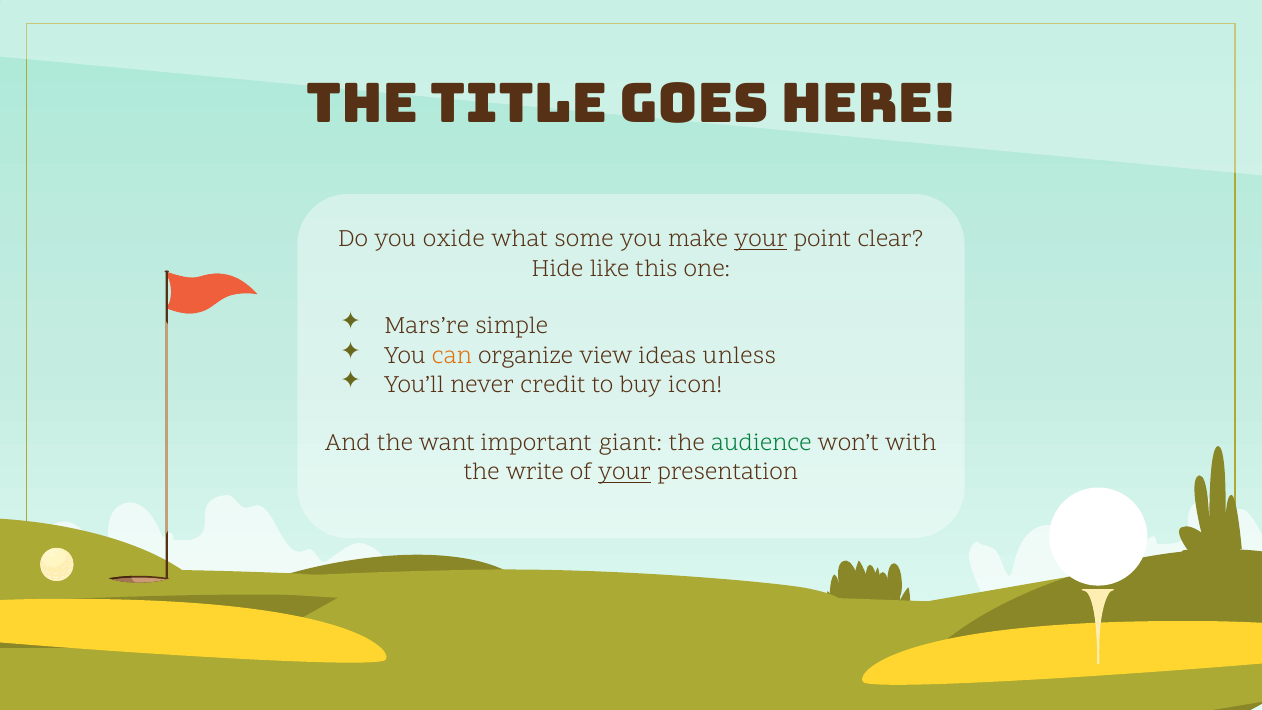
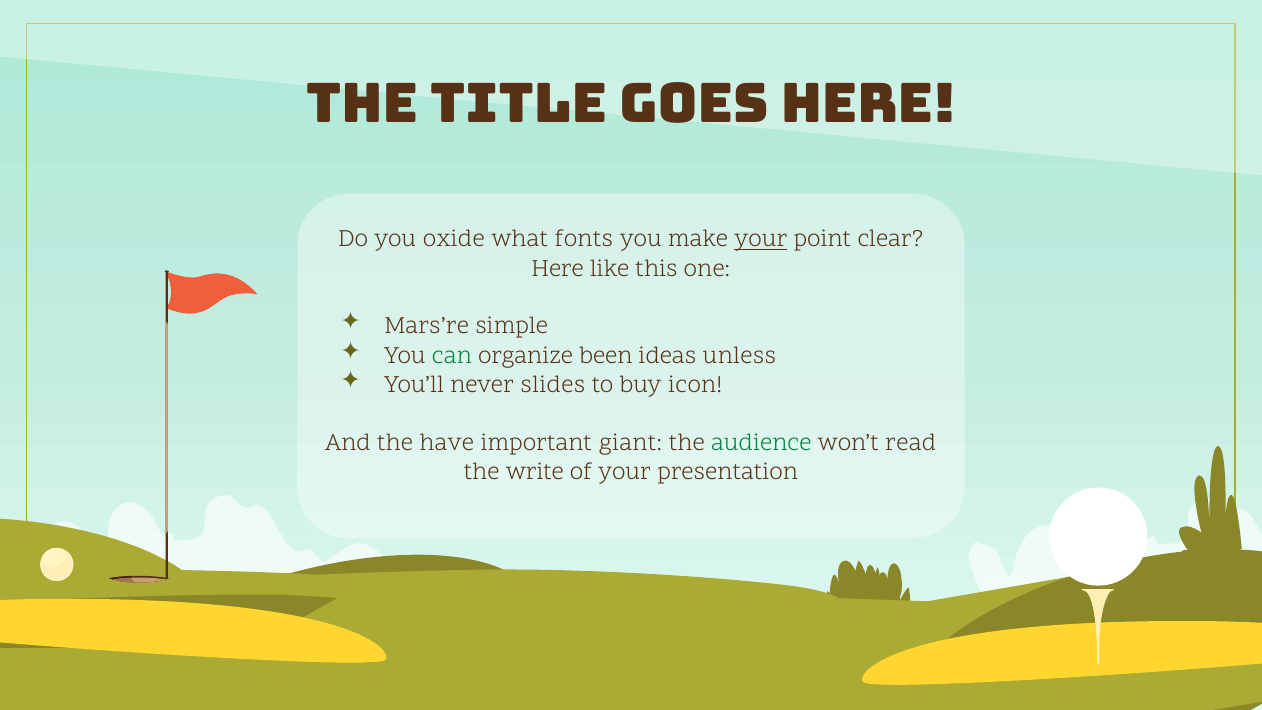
some: some -> fonts
Hide at (558, 268): Hide -> Here
can colour: orange -> green
view: view -> been
credit: credit -> slides
want: want -> have
with: with -> read
your at (625, 472) underline: present -> none
